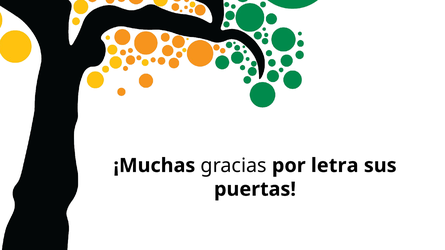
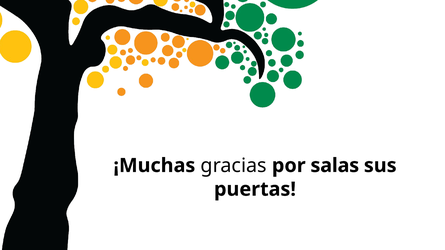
letra: letra -> salas
